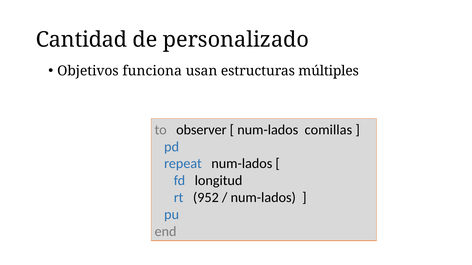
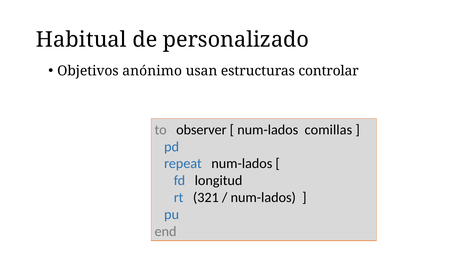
Cantidad: Cantidad -> Habitual
funciona: funciona -> anónimo
múltiples: múltiples -> controlar
952: 952 -> 321
